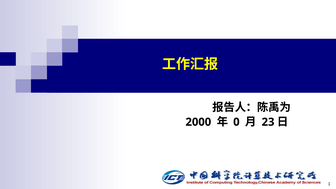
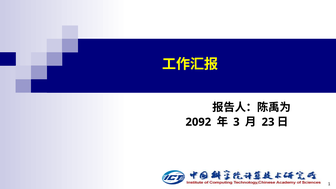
2000: 2000 -> 2092
0: 0 -> 3
